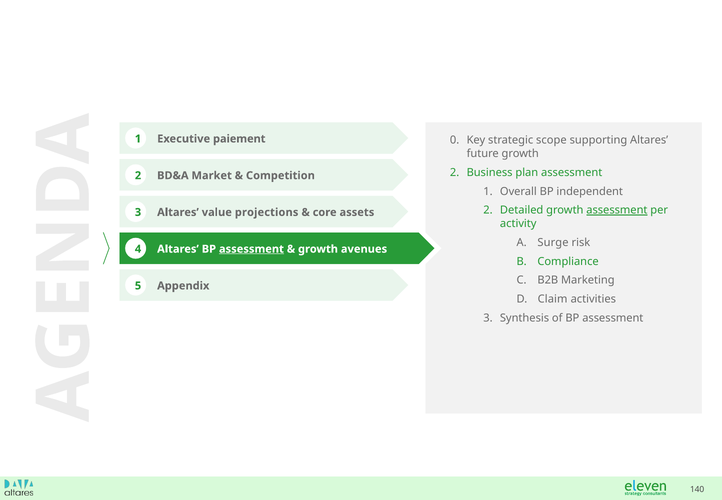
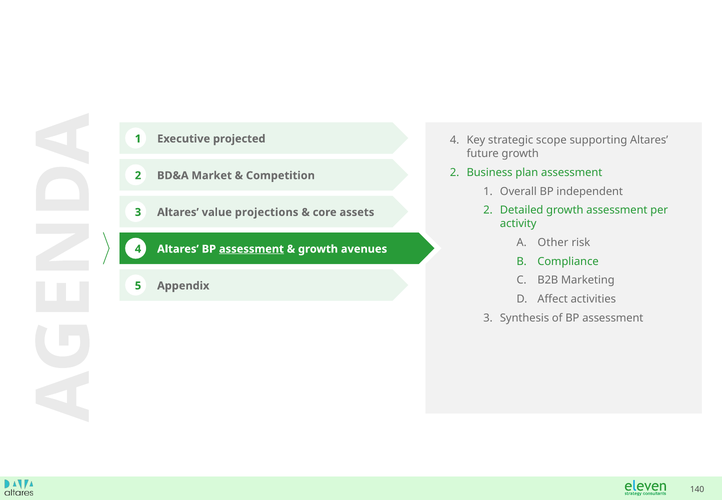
0 at (455, 140): 0 -> 4
paiement: paiement -> projected
assessment at (617, 210) underline: present -> none
Surge: Surge -> Other
Claim: Claim -> Affect
